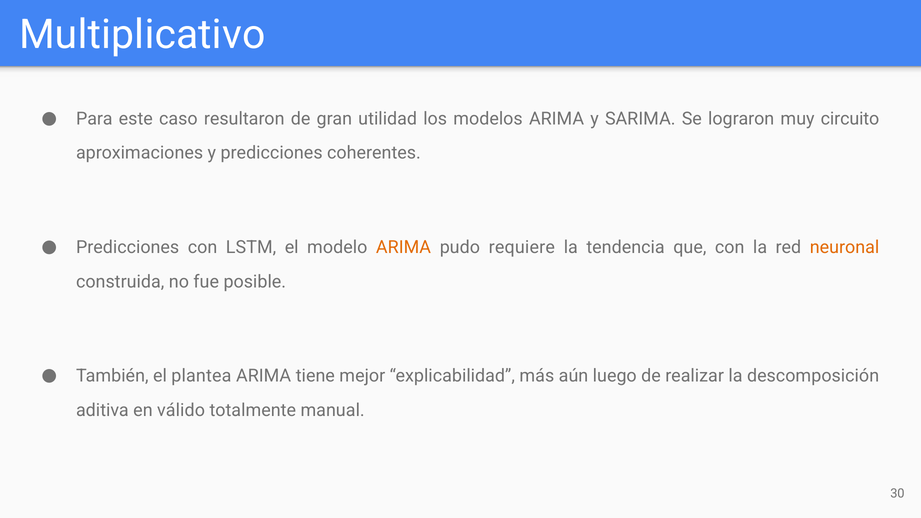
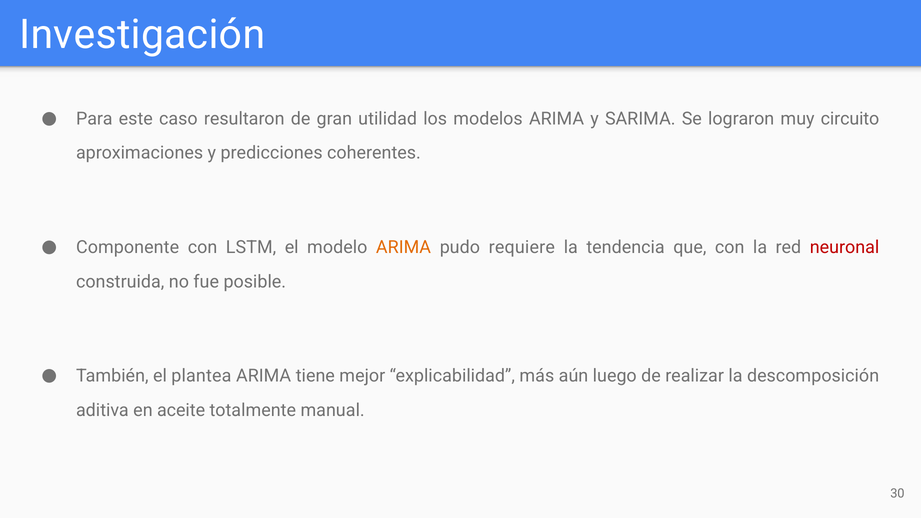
Multiplicativo: Multiplicativo -> Investigación
Predicciones at (128, 247): Predicciones -> Componente
neuronal colour: orange -> red
válido: válido -> aceite
